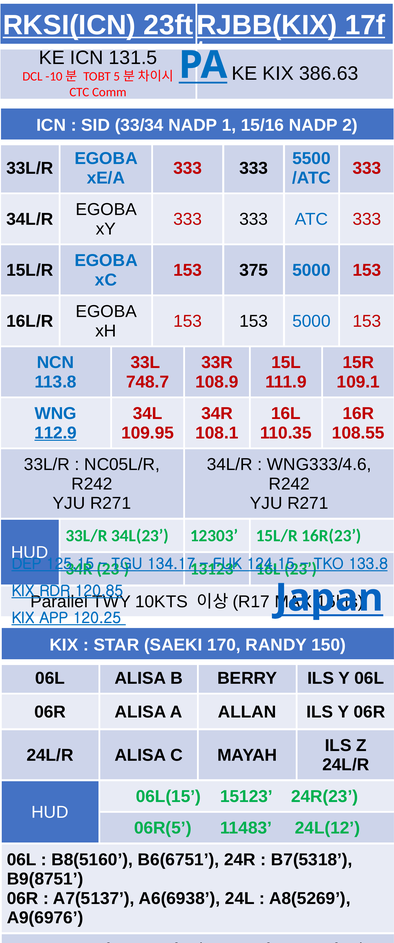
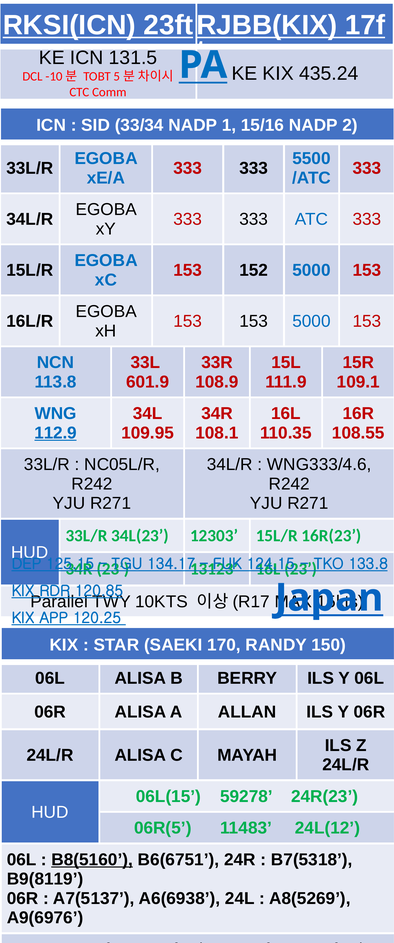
386.63: 386.63 -> 435.24
375: 375 -> 152
748.7: 748.7 -> 601.9
15123: 15123 -> 59278
B8(5160 underline: none -> present
B9(8751: B9(8751 -> B9(8119
